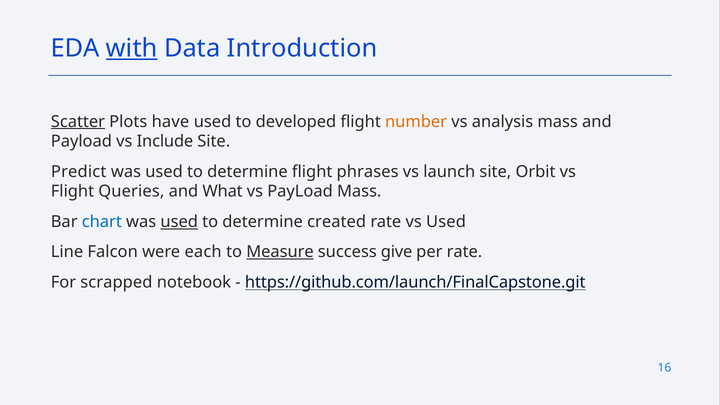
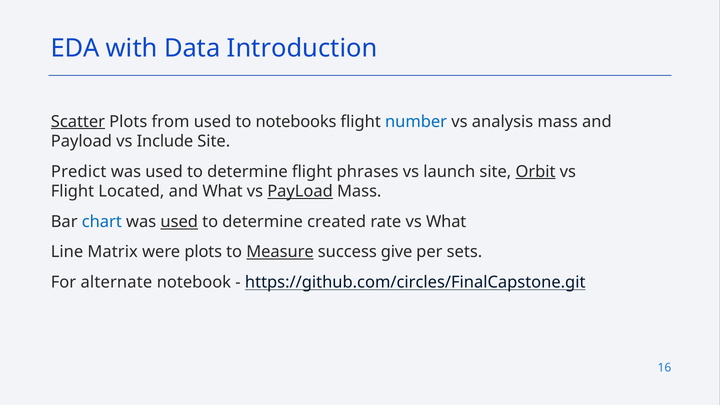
with underline: present -> none
have: have -> from
developed: developed -> notebooks
number colour: orange -> blue
Orbit underline: none -> present
Queries: Queries -> Located
PayLoad at (300, 191) underline: none -> present
vs Used: Used -> What
Falcon: Falcon -> Matrix
were each: each -> plots
per rate: rate -> sets
scrapped: scrapped -> alternate
https://github.com/launch/FinalCapstone.git: https://github.com/launch/FinalCapstone.git -> https://github.com/circles/FinalCapstone.git
